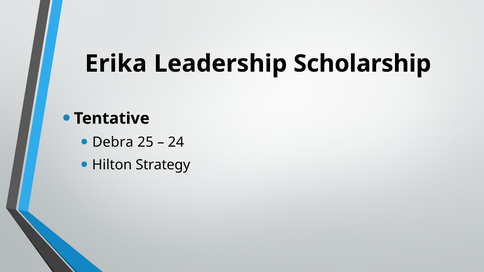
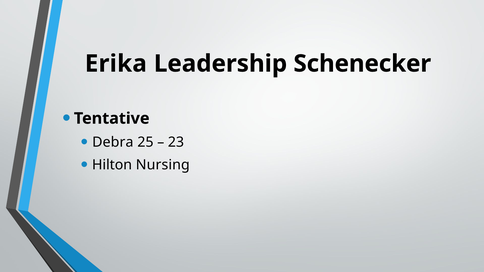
Scholarship: Scholarship -> Schenecker
24: 24 -> 23
Strategy: Strategy -> Nursing
